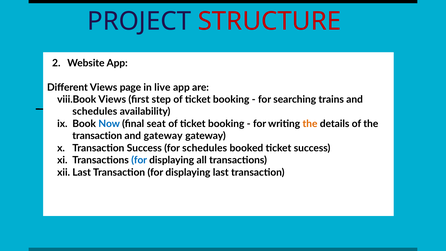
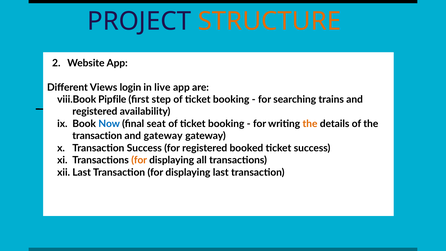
STRUCTURE colour: red -> orange
page: page -> login
Views at (112, 99): Views -> Pipfile
schedules at (95, 112): schedules -> registered
for schedules: schedules -> registered
for at (139, 160) colour: blue -> orange
